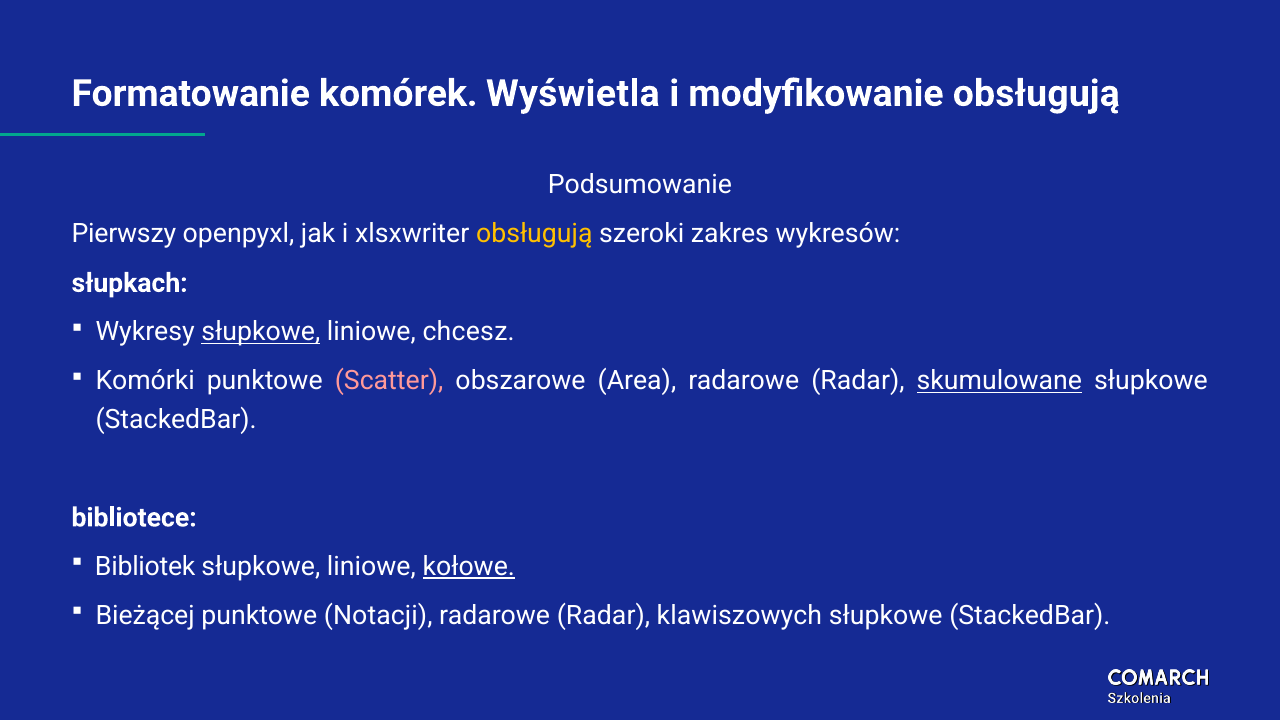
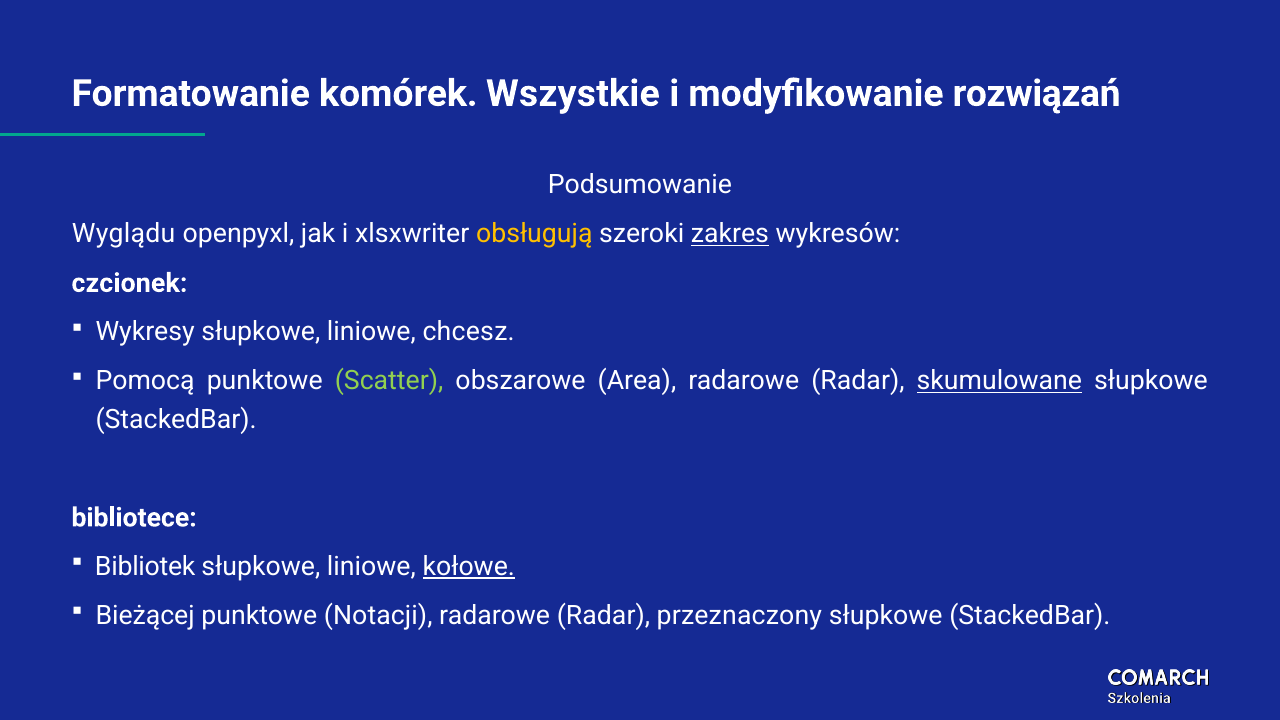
Wyświetla: Wyświetla -> Wszystkie
modyfikowanie obsługują: obsługują -> rozwiązań
Pierwszy: Pierwszy -> Wyglądu
zakres underline: none -> present
słupkach: słupkach -> czcionek
słupkowe at (261, 332) underline: present -> none
Komórki: Komórki -> Pomocą
Scatter colour: pink -> light green
klawiszowych: klawiszowych -> przeznaczony
